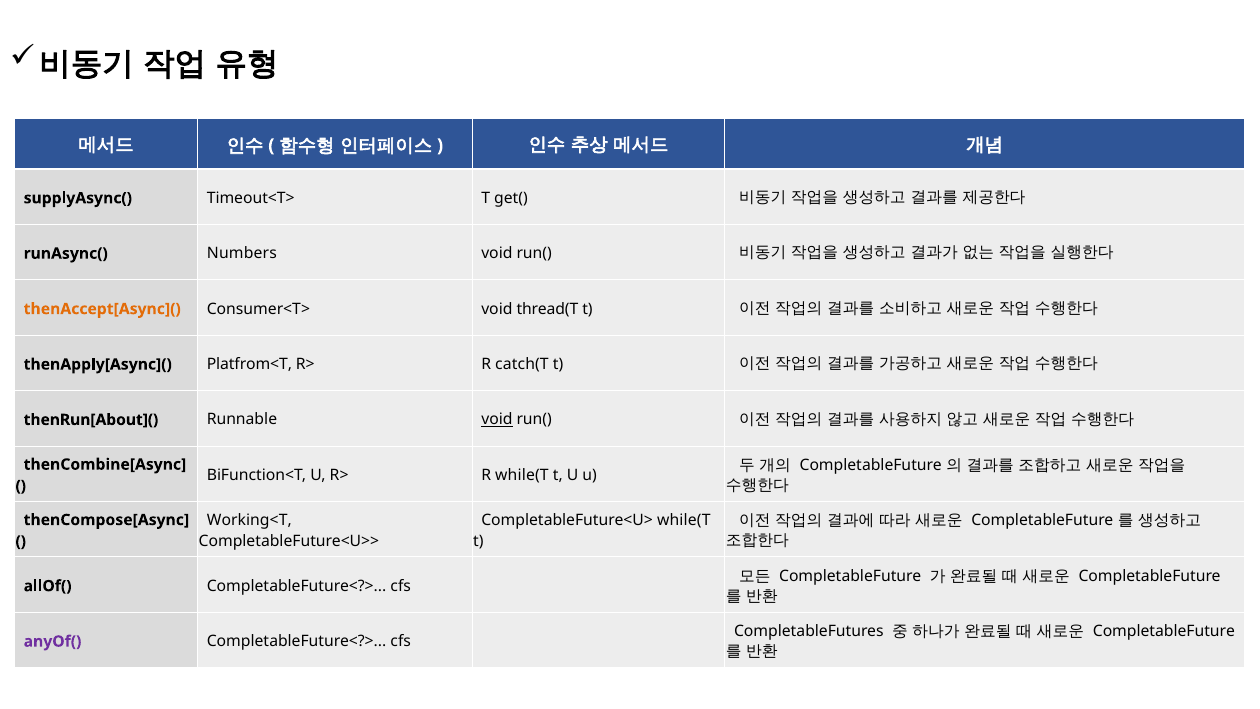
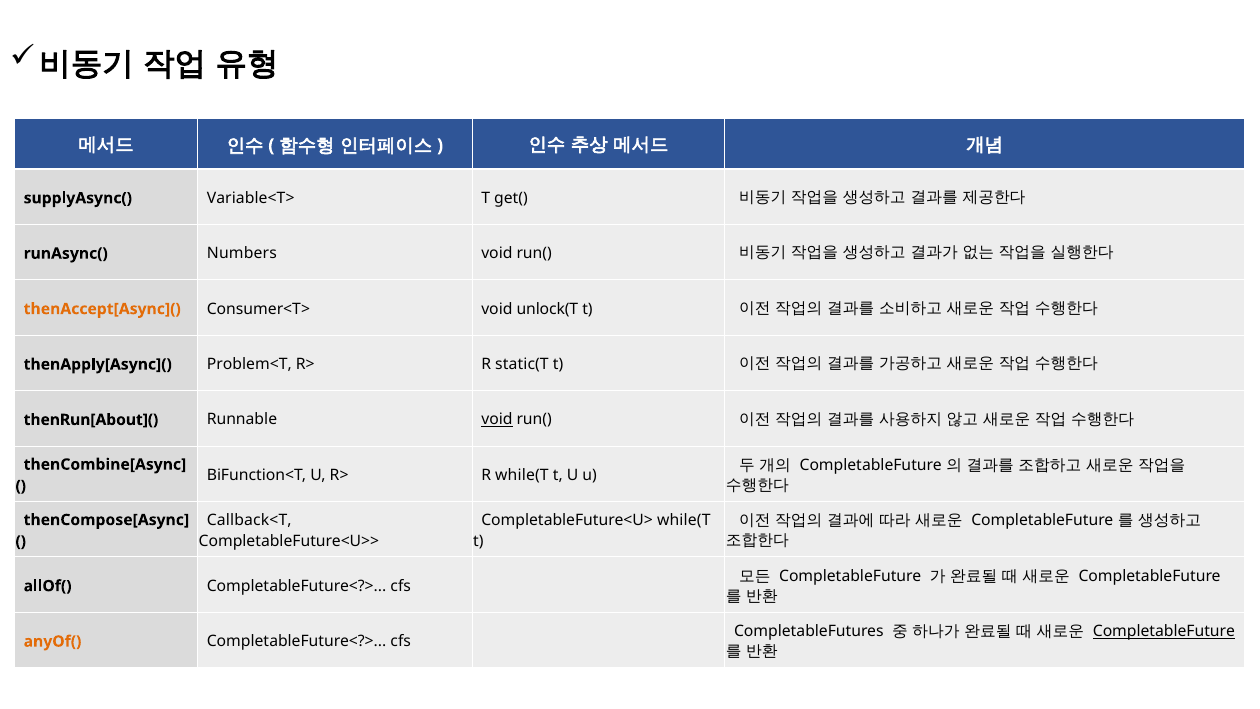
Timeout<T>: Timeout<T> -> Variable<T>
thread(T: thread(T -> unlock(T
Platfrom<T: Platfrom<T -> Problem<T
catch(T: catch(T -> static(T
Working<T: Working<T -> Callback<T
CompletableFuture at (1164, 631) underline: none -> present
anyOf( colour: purple -> orange
